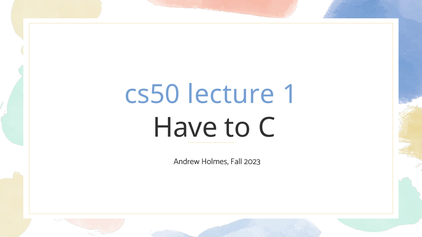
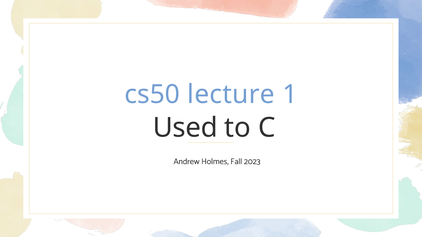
Have: Have -> Used
